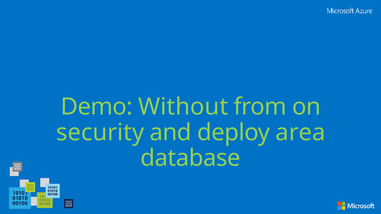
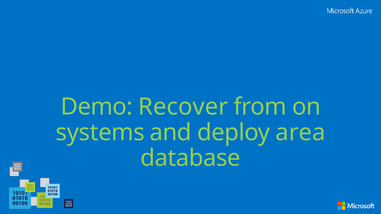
Without: Without -> Recover
security: security -> systems
